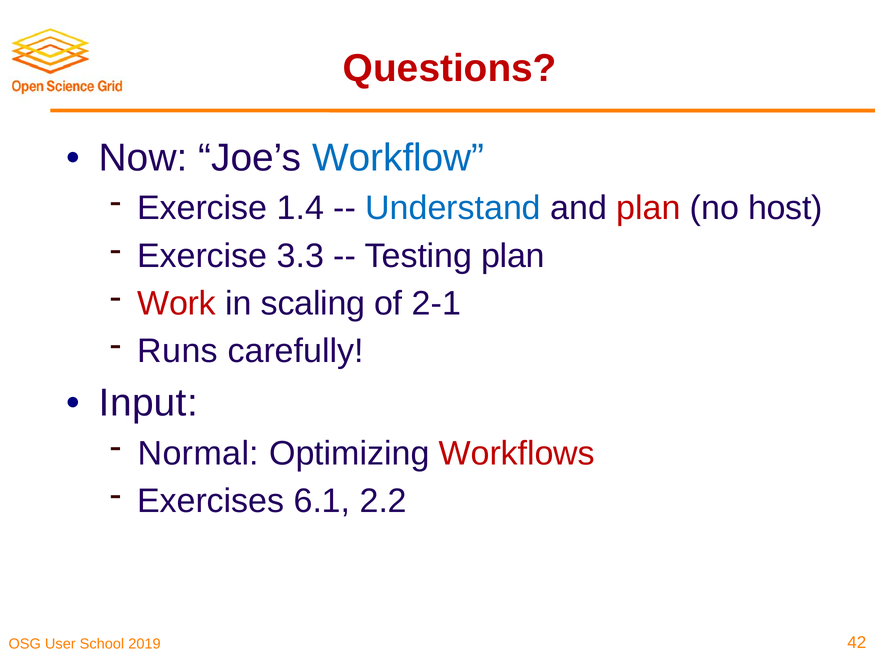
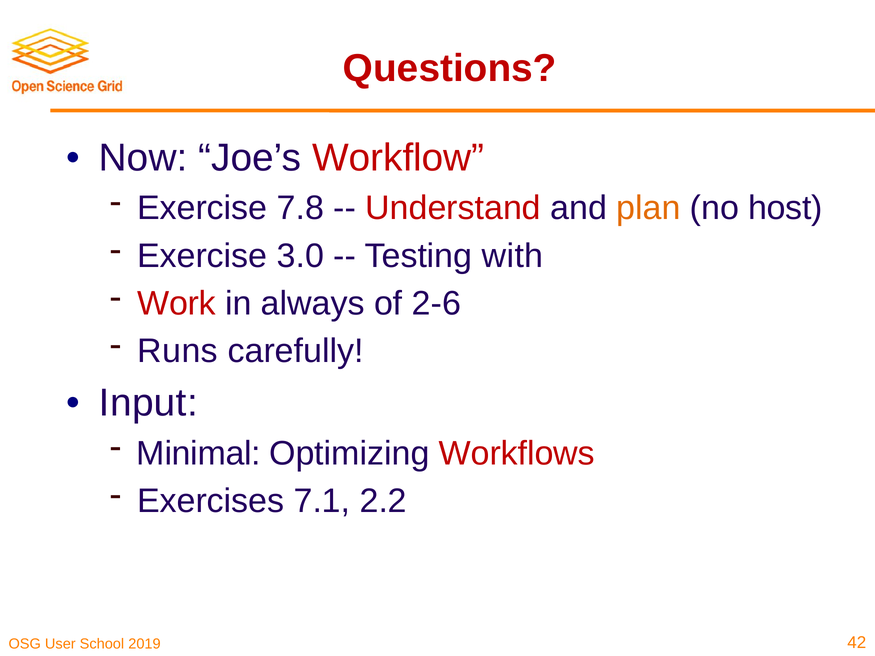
Workflow colour: blue -> red
1.4: 1.4 -> 7.8
Understand colour: blue -> red
plan at (648, 208) colour: red -> orange
3.3: 3.3 -> 3.0
Testing plan: plan -> with
scaling: scaling -> always
2-1: 2-1 -> 2-6
Normal: Normal -> Minimal
6.1: 6.1 -> 7.1
